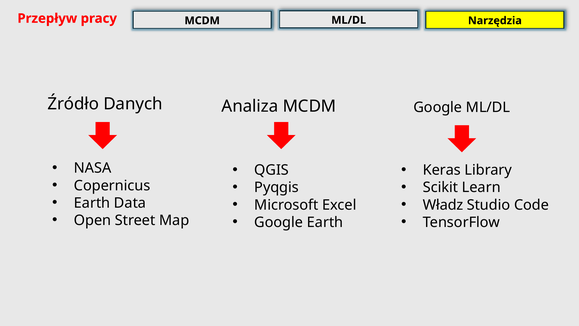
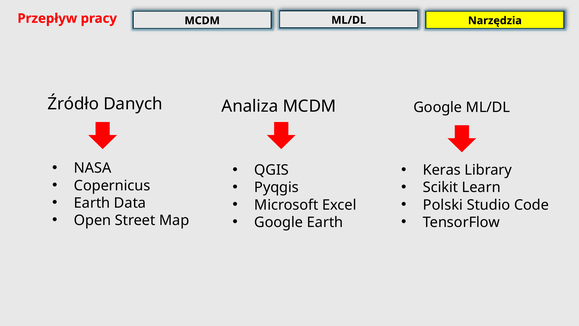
Władz: Władz -> Polski
